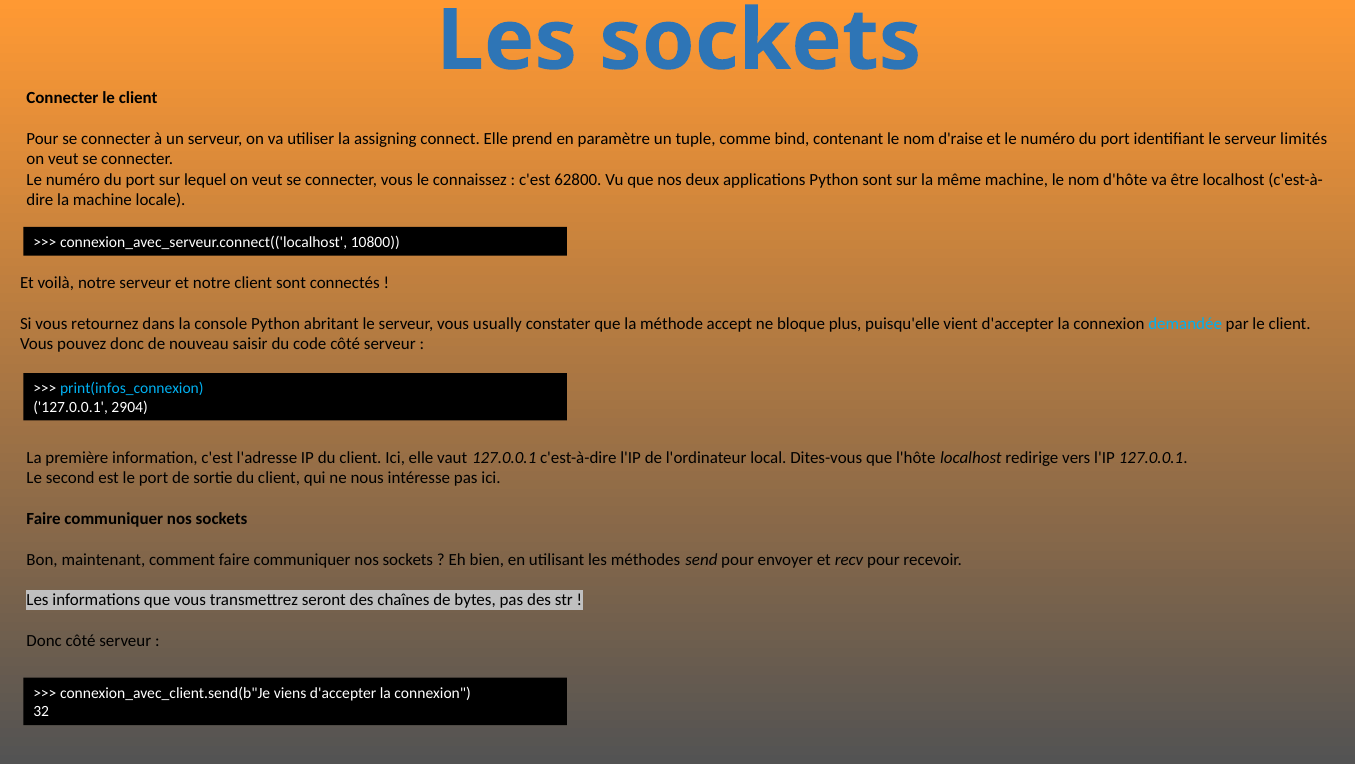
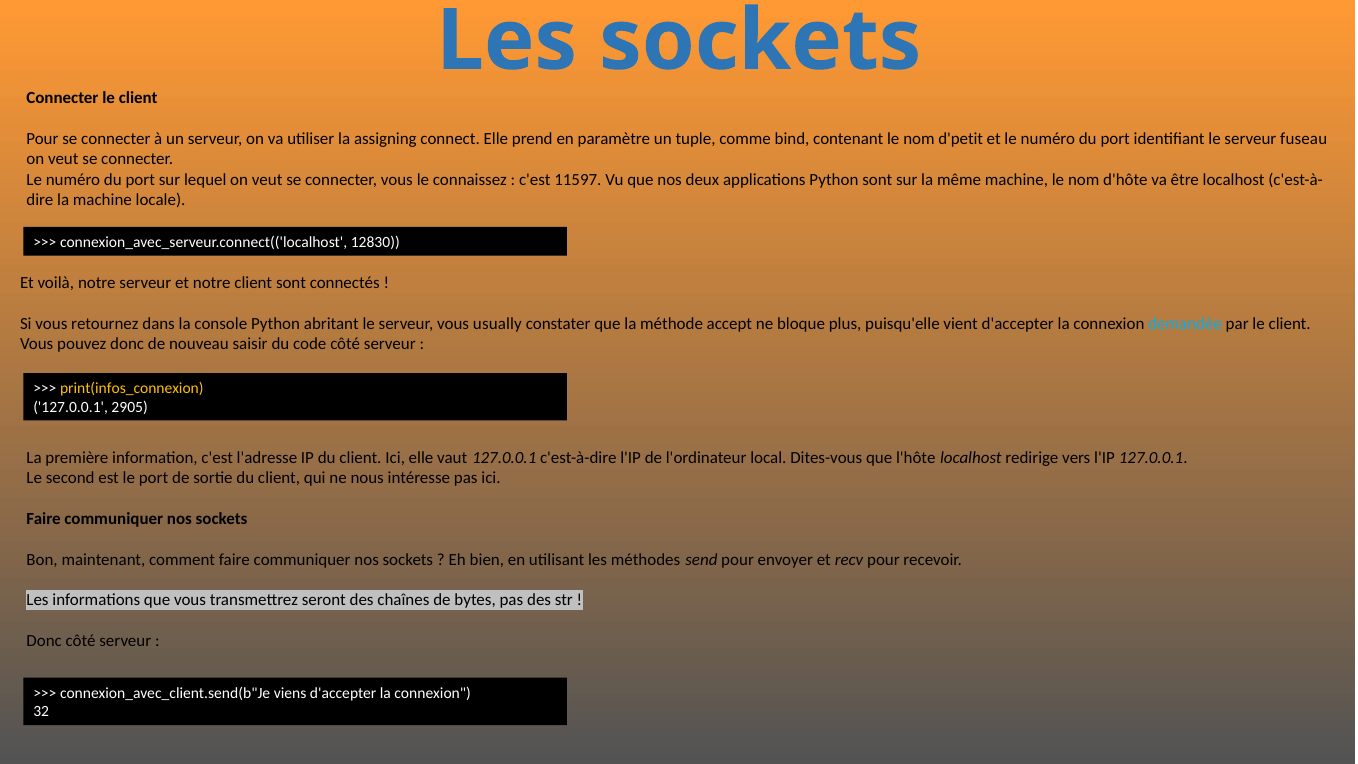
d'raise: d'raise -> d'petit
limités: limités -> fuseau
62800: 62800 -> 11597
10800: 10800 -> 12830
print(infos_connexion colour: light blue -> yellow
2904: 2904 -> 2905
